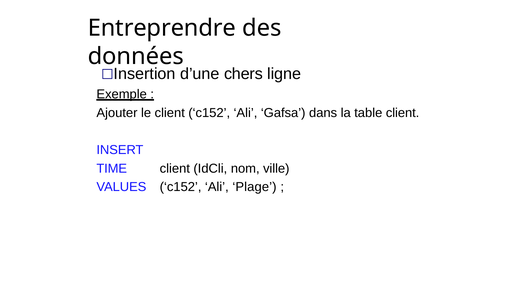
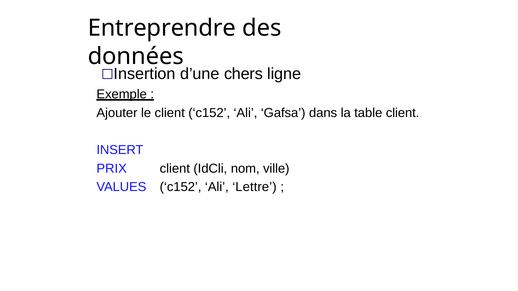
TIME: TIME -> PRIX
Plage: Plage -> Lettre
